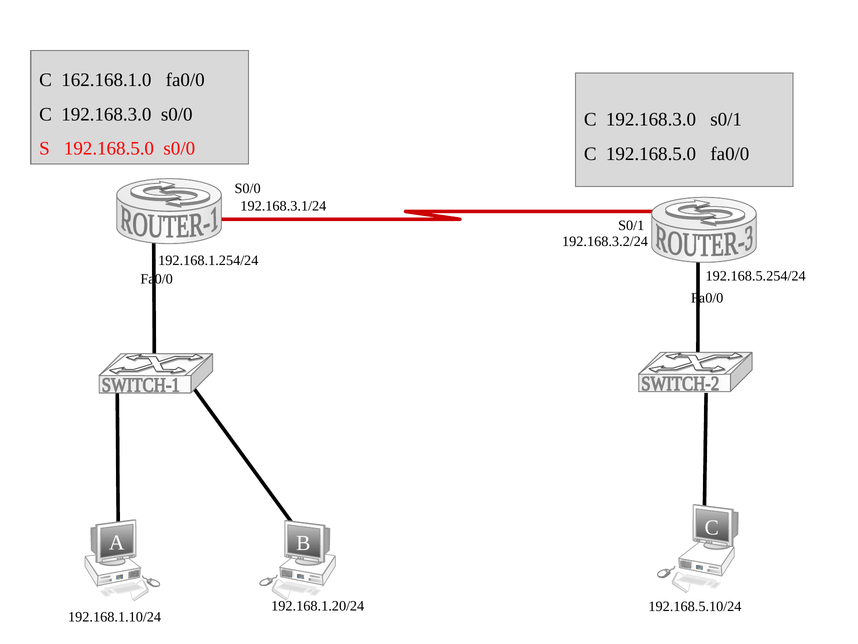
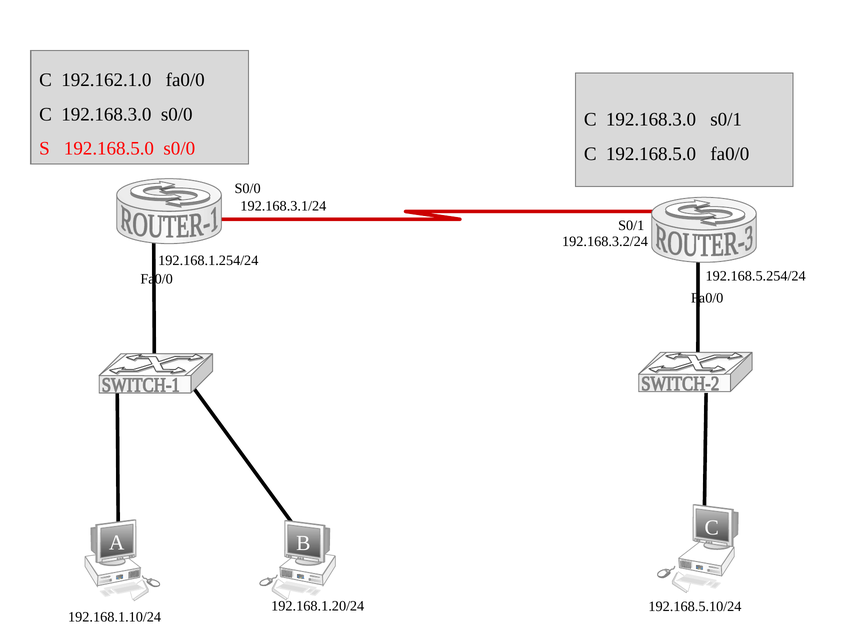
162.168.1.0: 162.168.1.0 -> 192.162.1.0
